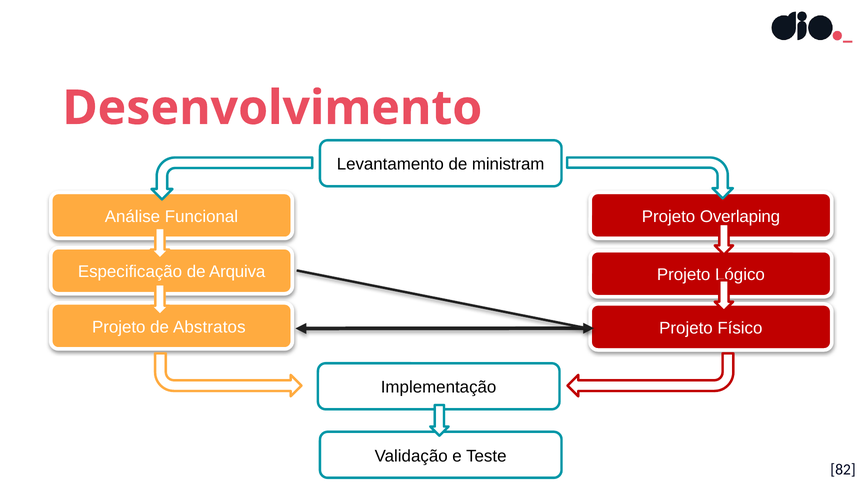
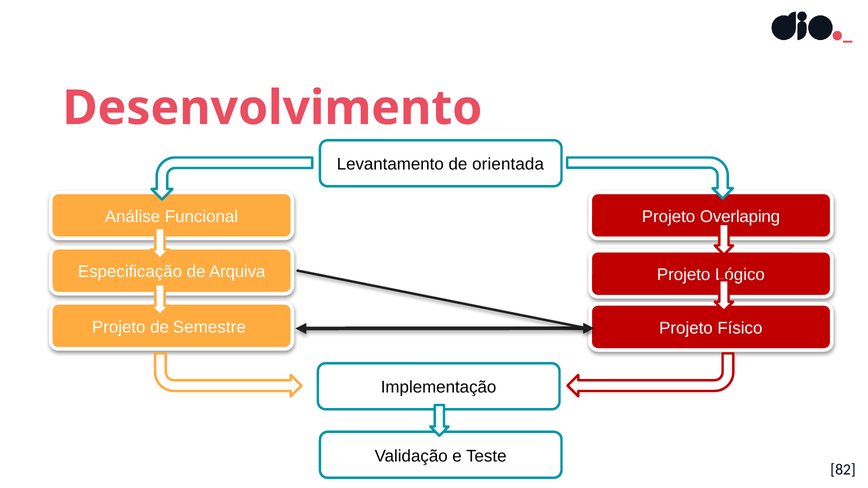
ministram: ministram -> orientada
Abstratos: Abstratos -> Semestre
